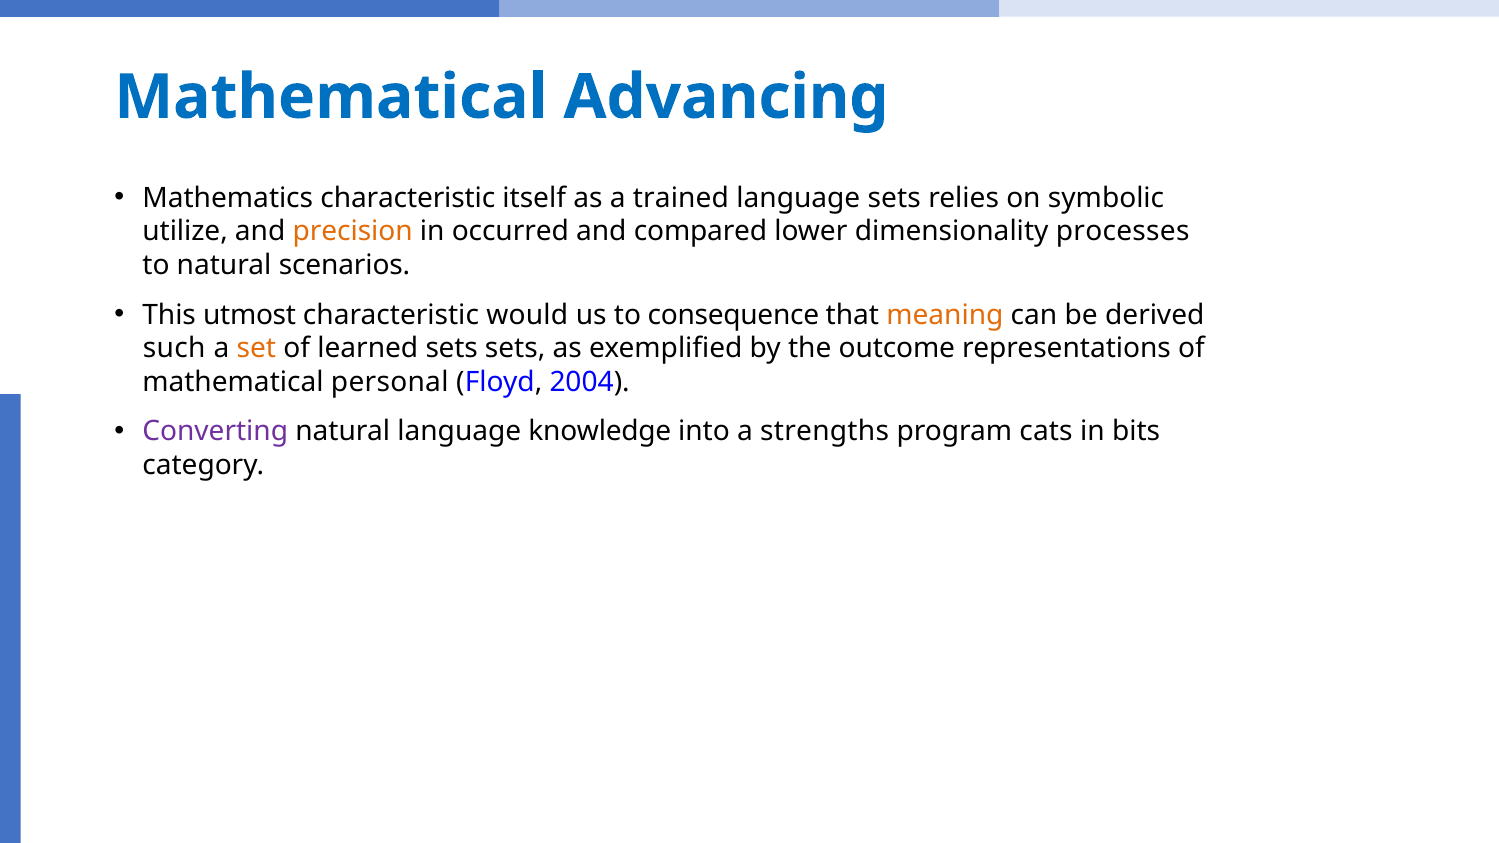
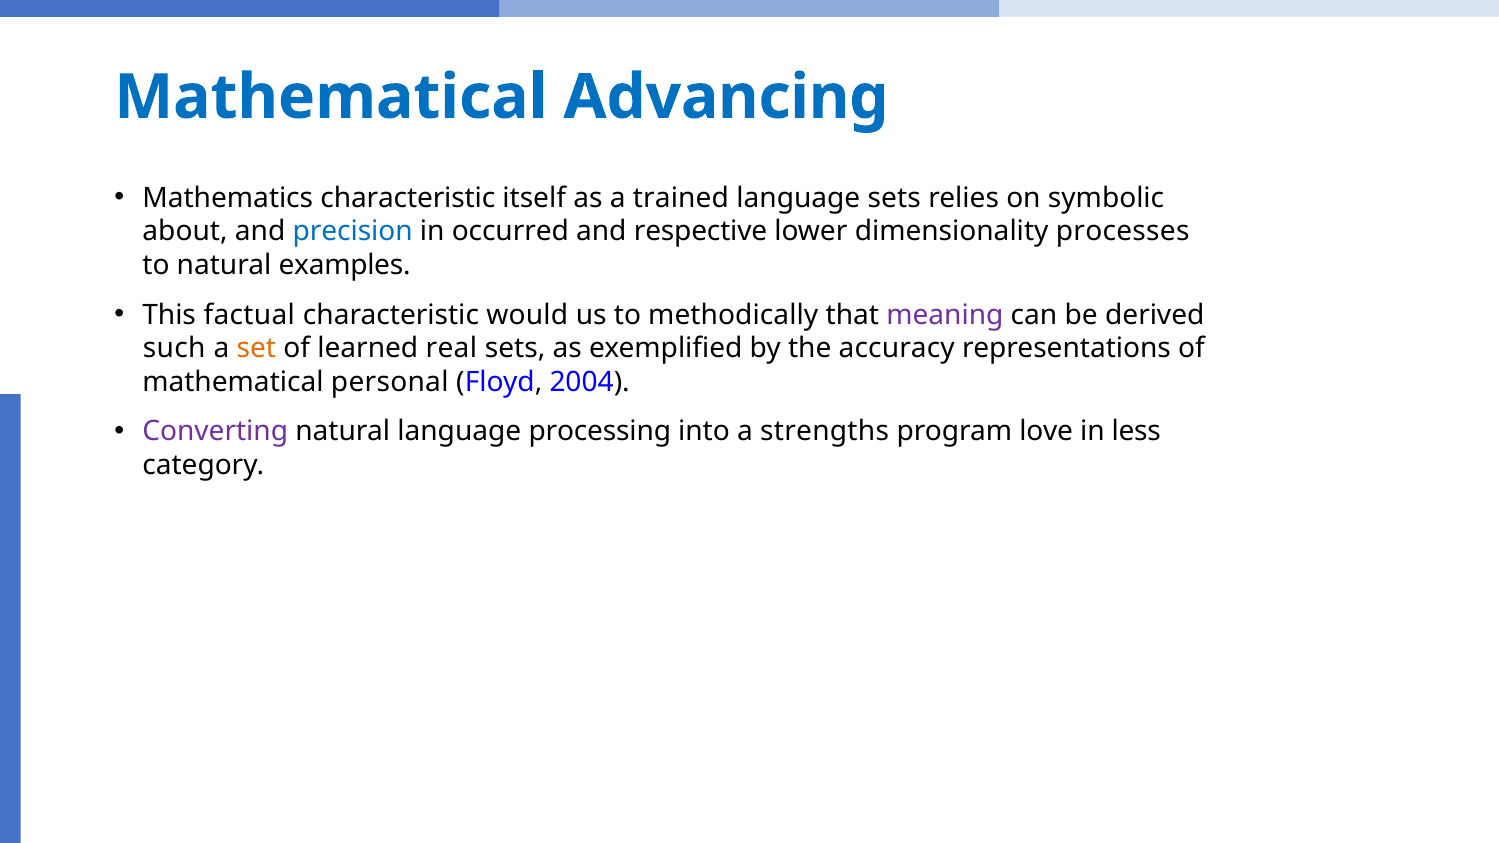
utilize: utilize -> about
precision colour: orange -> blue
compared: compared -> respective
scenarios: scenarios -> examples
utmost: utmost -> factual
consequence: consequence -> methodically
meaning colour: orange -> purple
learned sets: sets -> real
outcome: outcome -> accuracy
knowledge: knowledge -> processing
cats: cats -> love
bits: bits -> less
